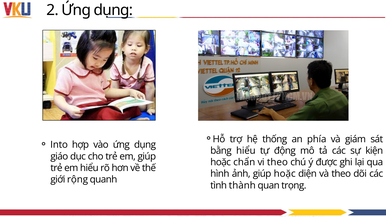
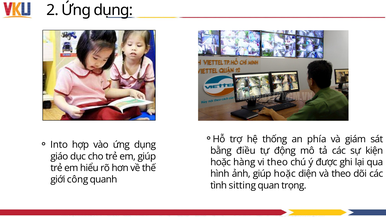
bằng hiểu: hiểu -> điều
chẩn: chẩn -> hàng
rộng: rộng -> công
thành: thành -> sitting
